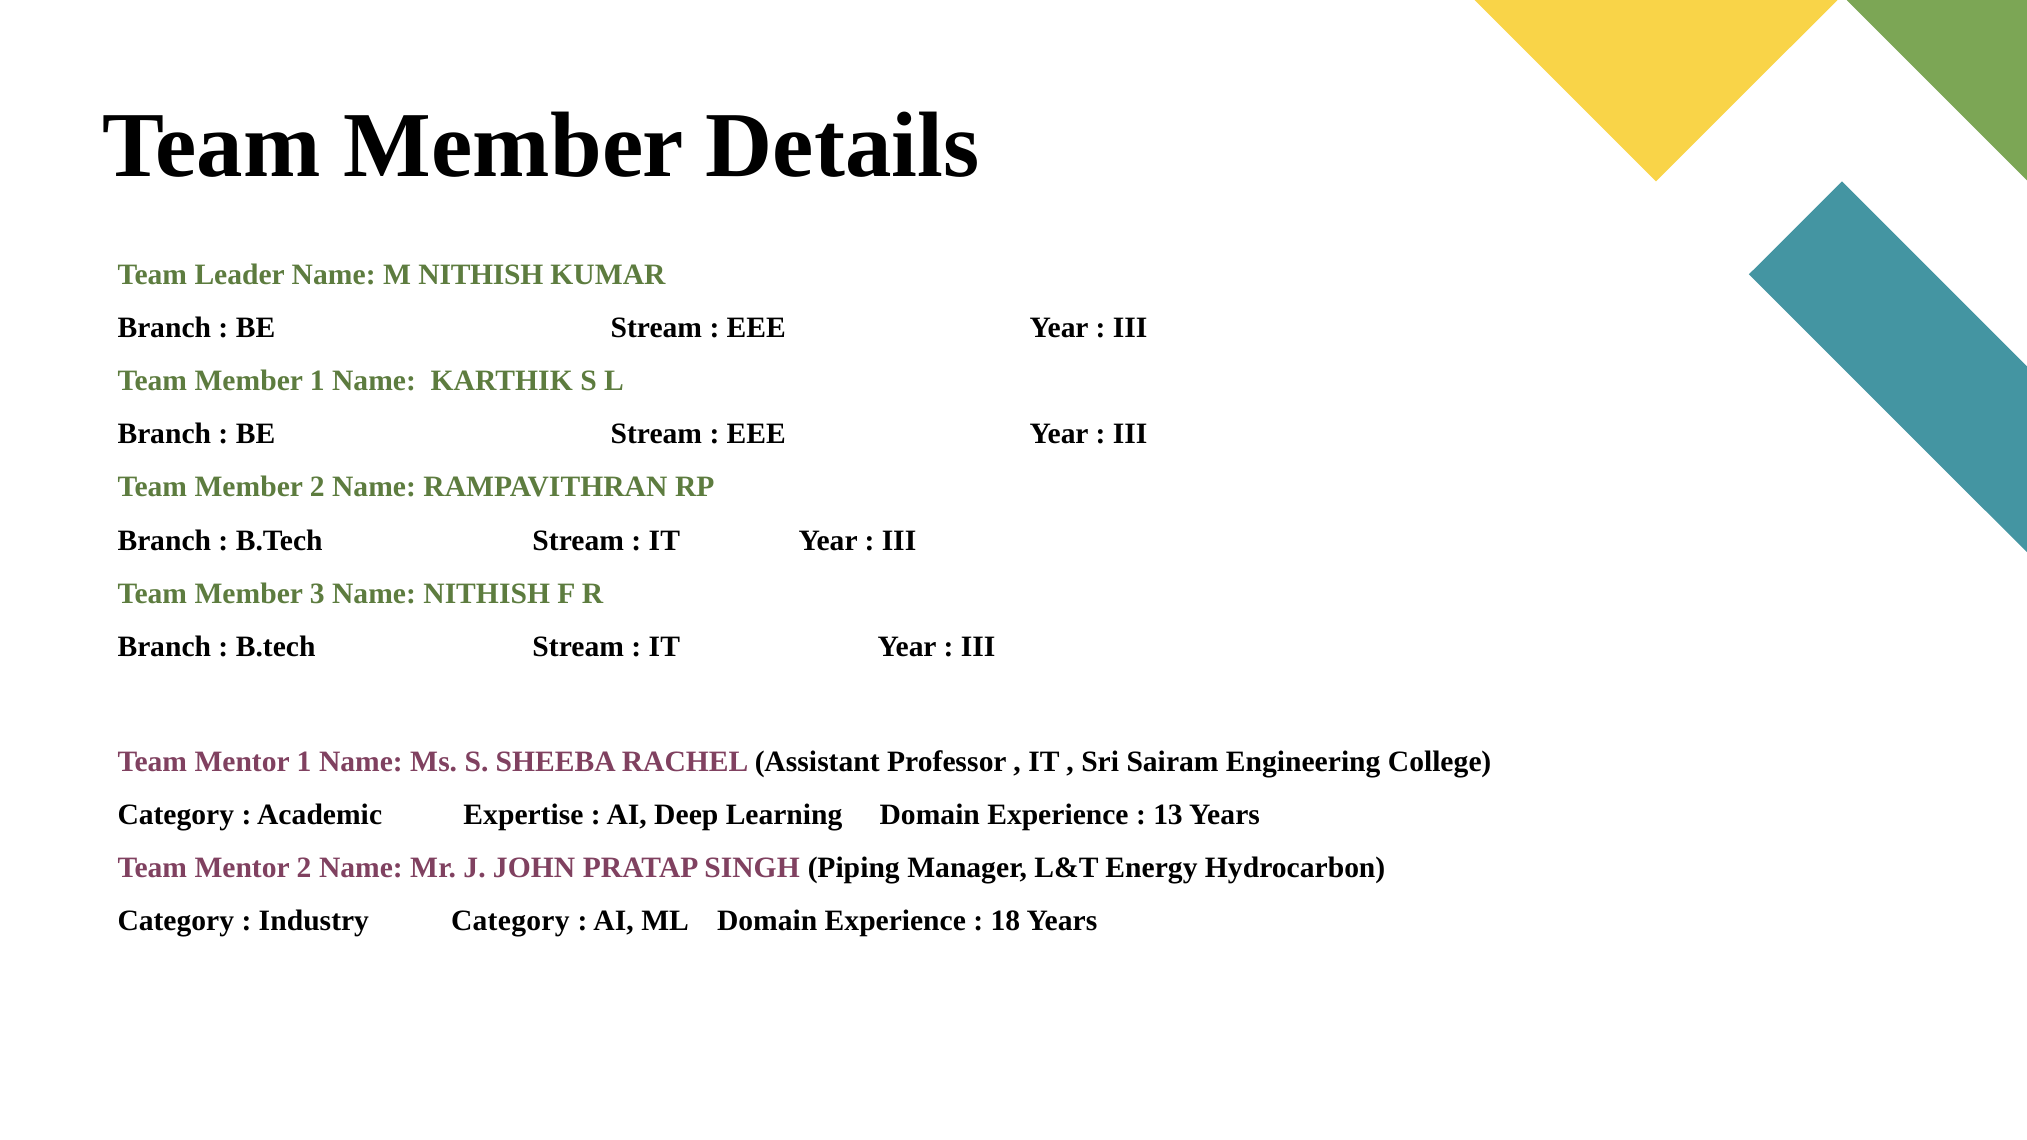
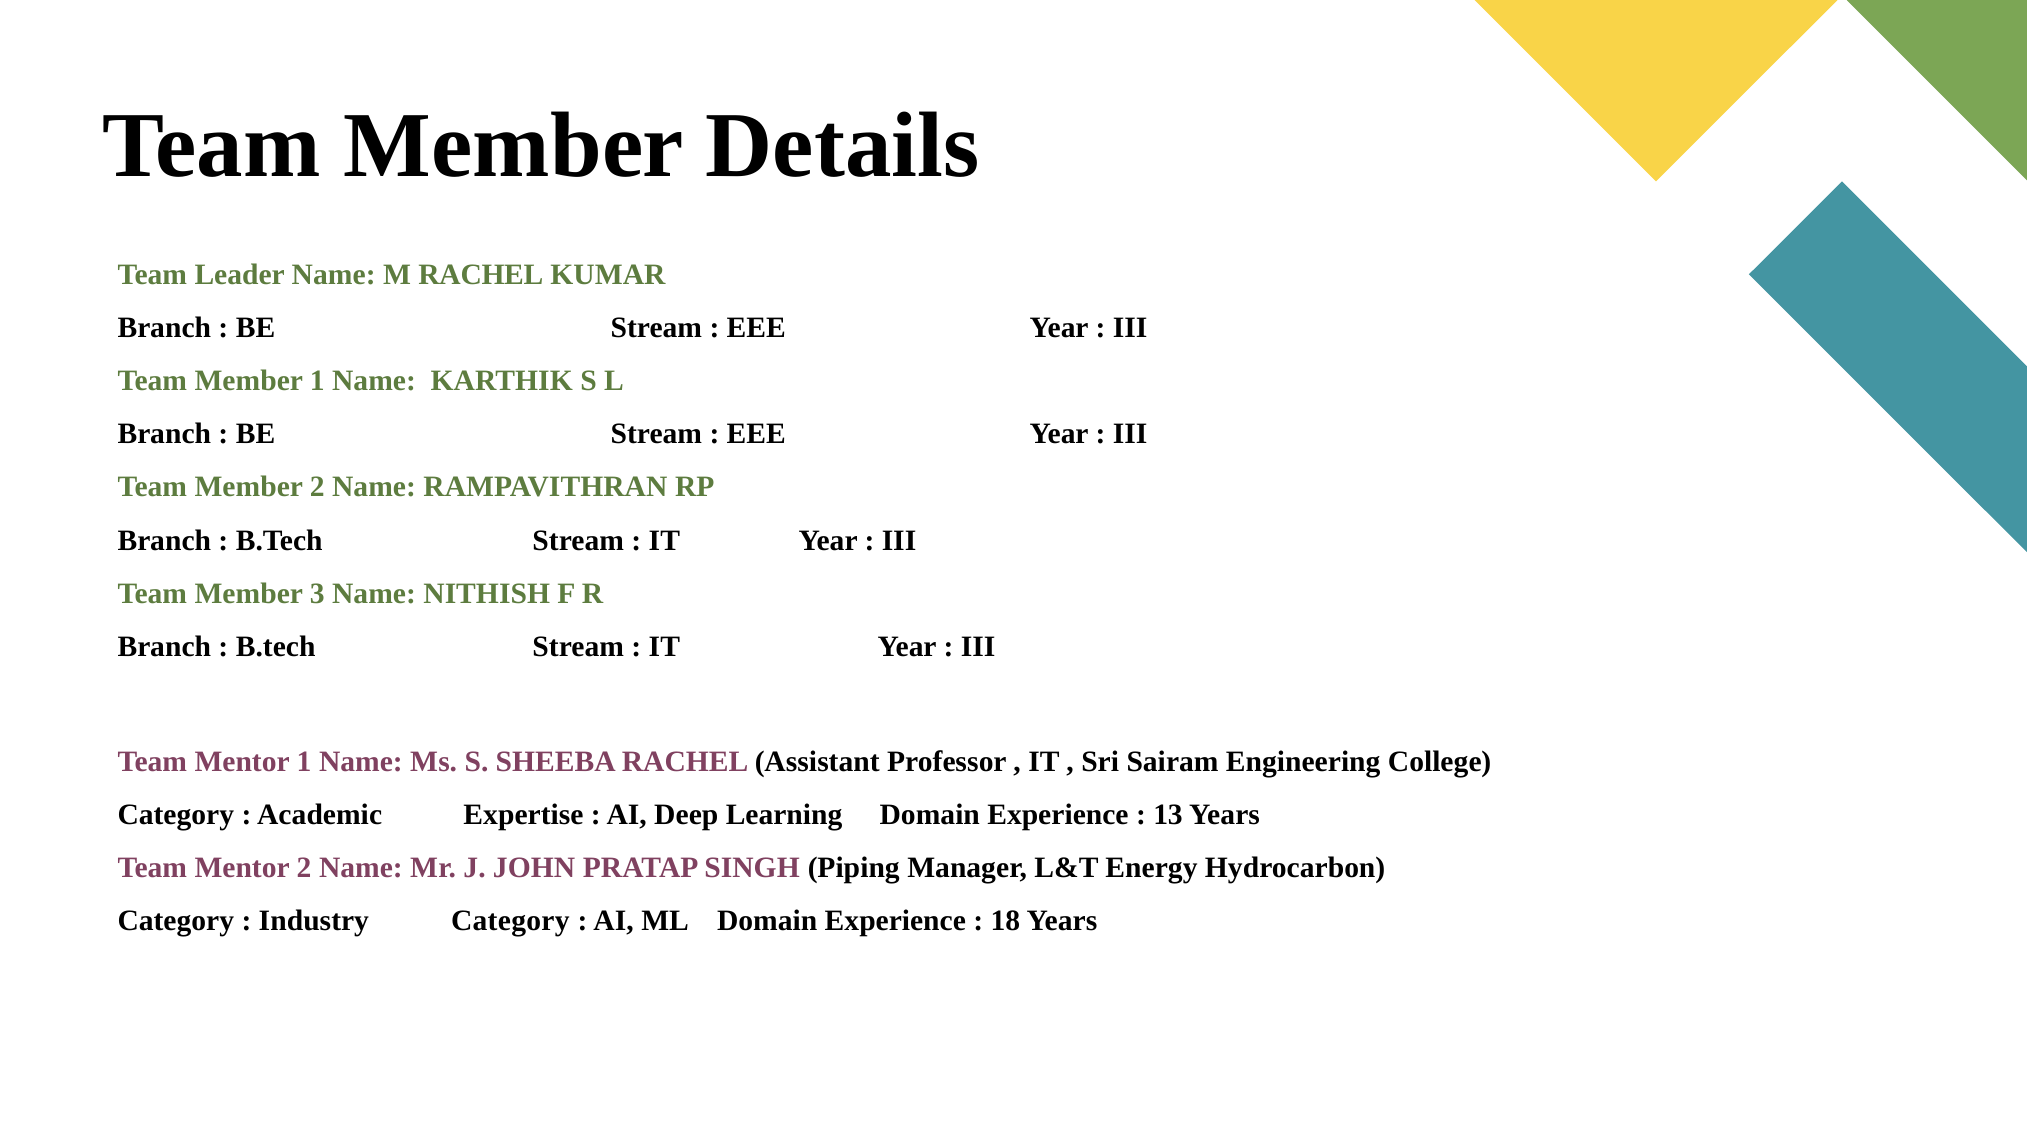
M NITHISH: NITHISH -> RACHEL
